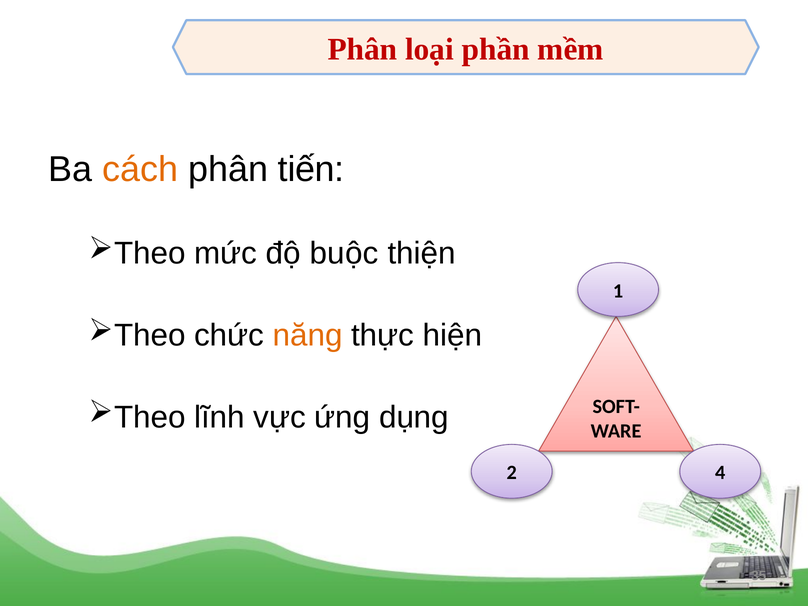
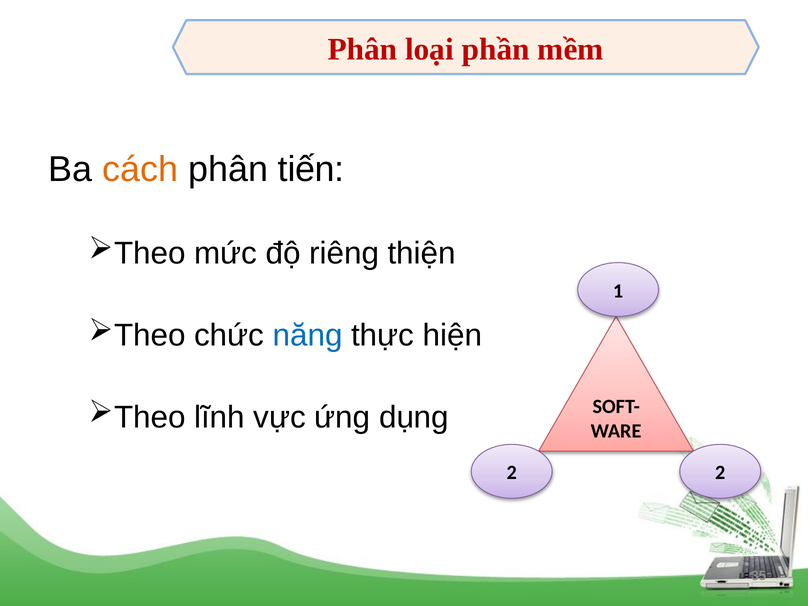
buộc: buộc -> riêng
năng colour: orange -> blue
2 4: 4 -> 2
